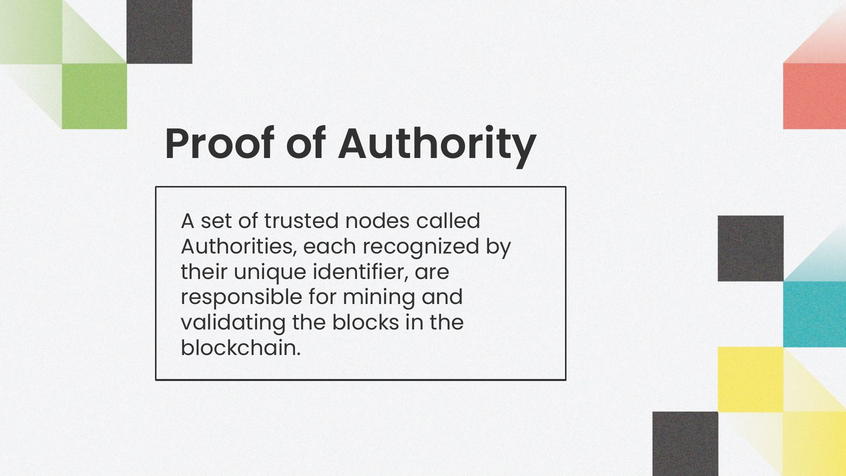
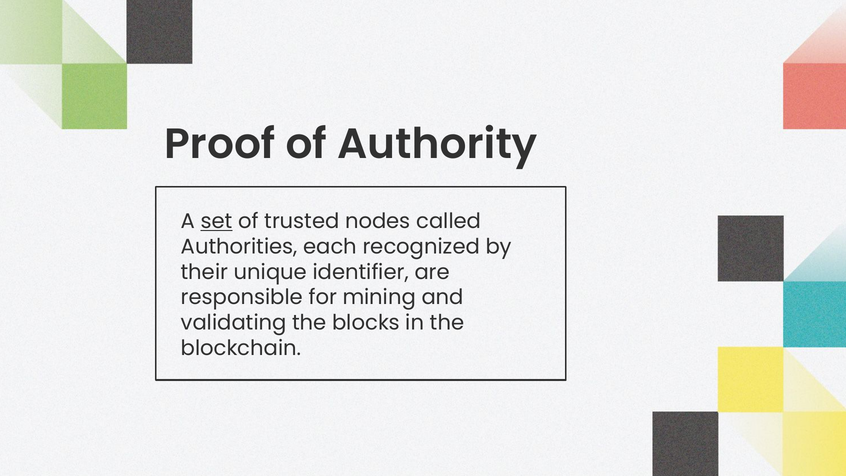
set underline: none -> present
